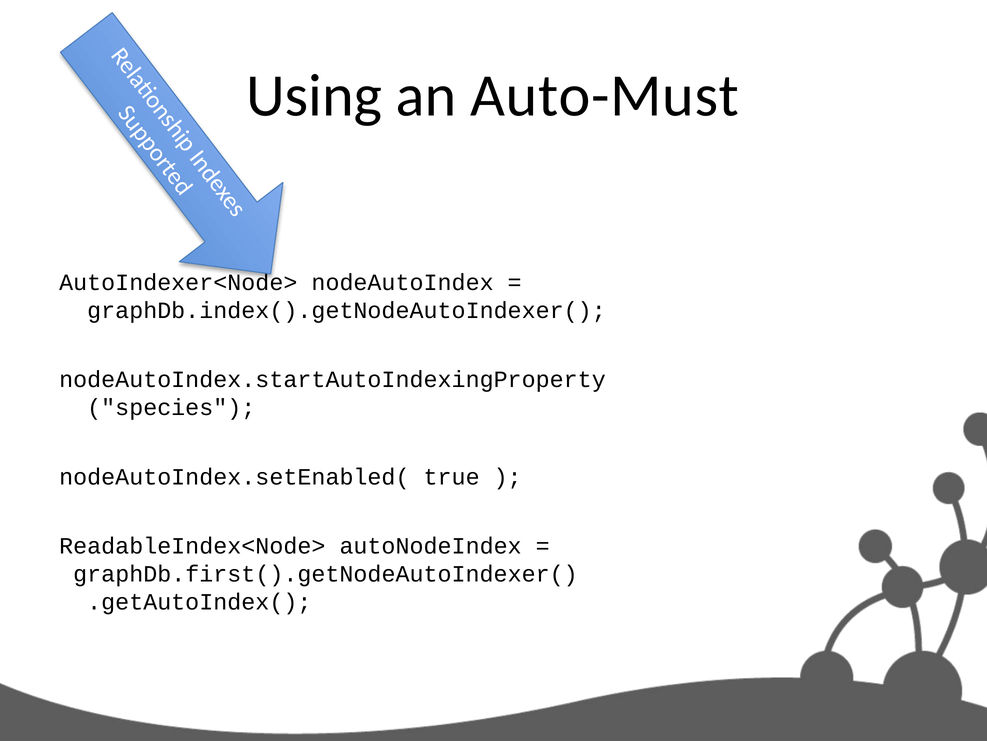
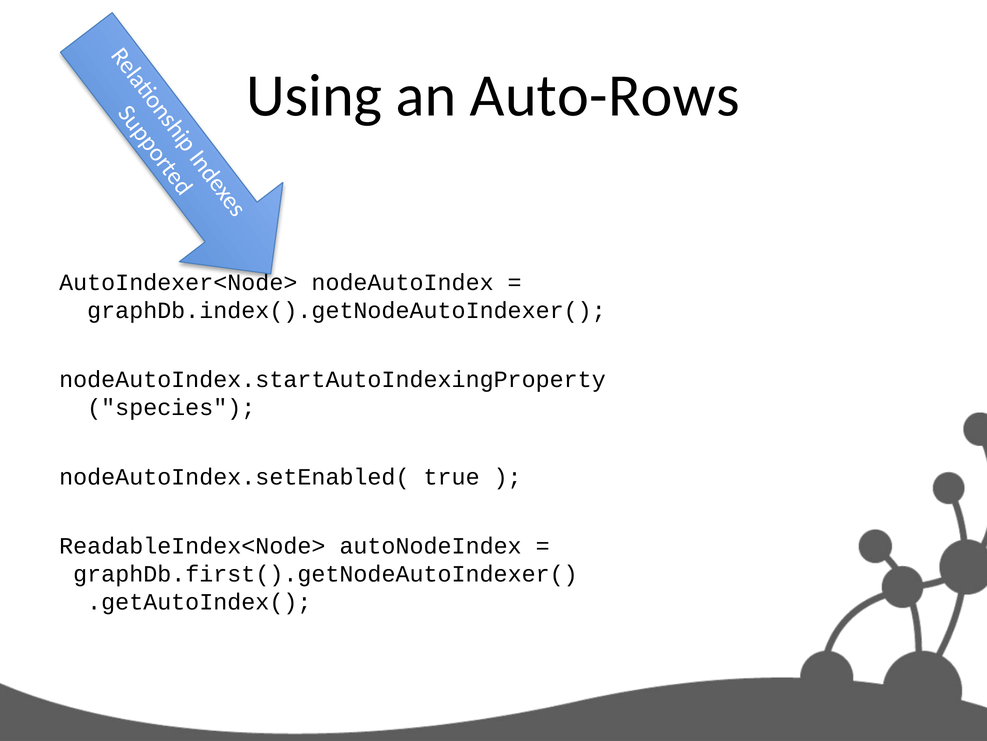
Auto-Must: Auto-Must -> Auto-Rows
